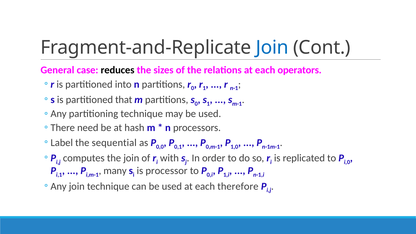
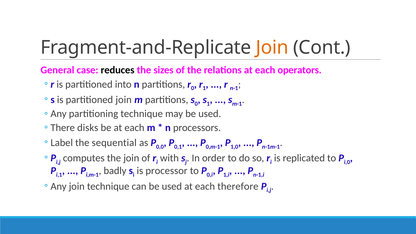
Join at (272, 48) colour: blue -> orange
partitioned that: that -> join
need: need -> disks
be at hash: hash -> each
many: many -> badly
